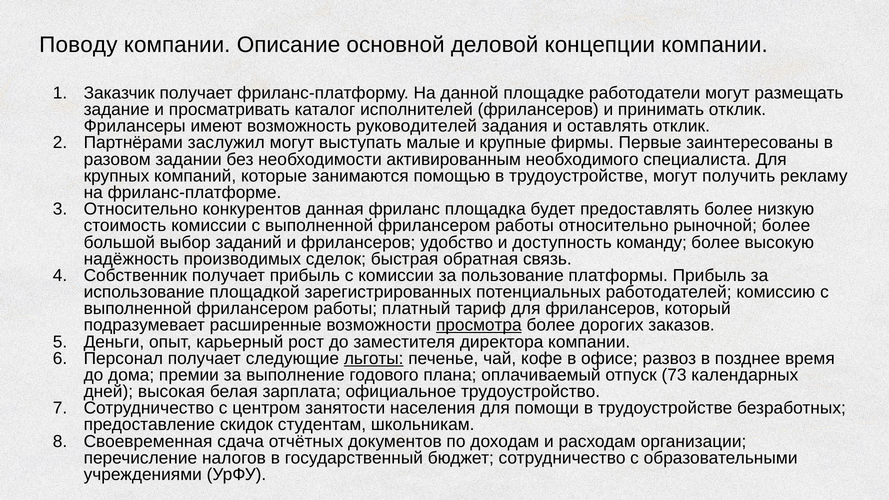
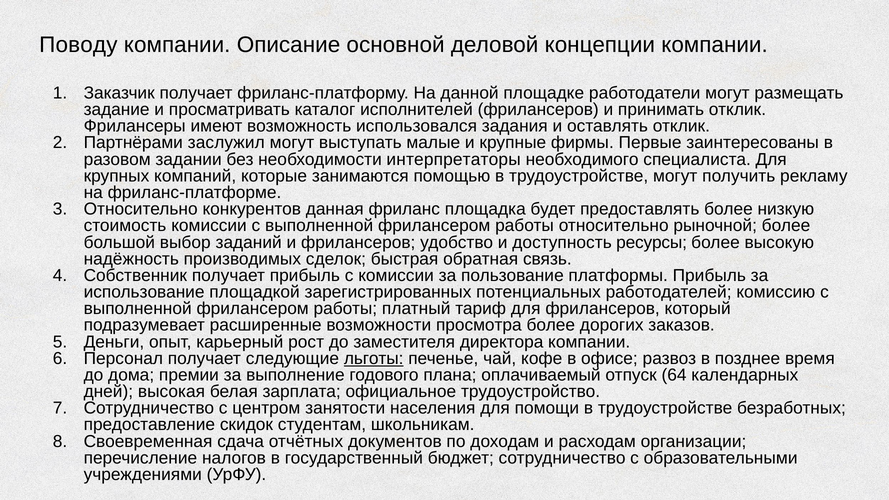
руководителей: руководителей -> использовался
активированным: активированным -> интерпретаторы
команду: команду -> ресурсы
просмотра underline: present -> none
73: 73 -> 64
